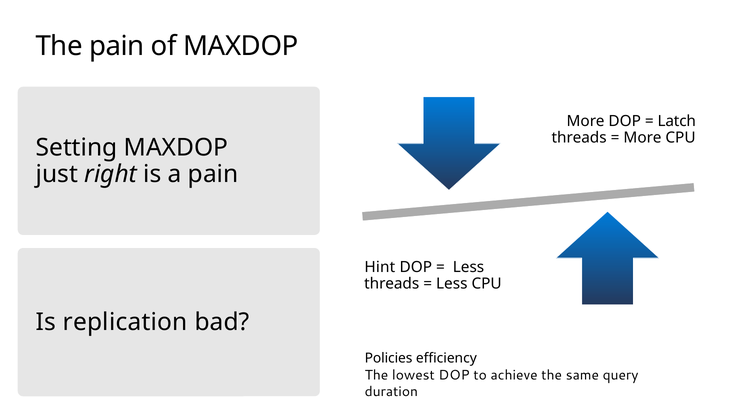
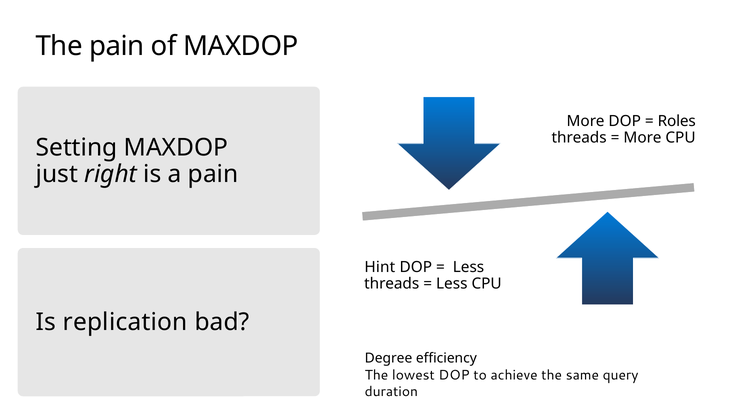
Latch: Latch -> Roles
Policies: Policies -> Degree
